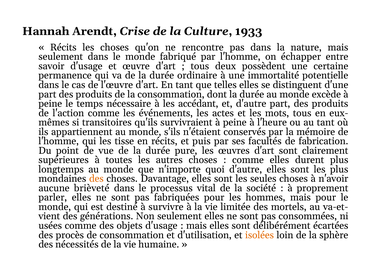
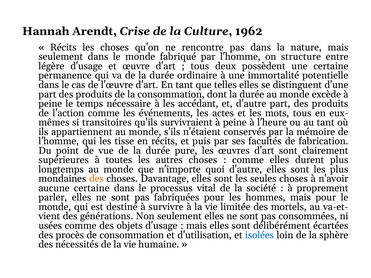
1933: 1933 -> 1962
échapper: échapper -> structure
savoir: savoir -> légère
aucune brièveté: brièveté -> certaine
isolées colour: orange -> blue
